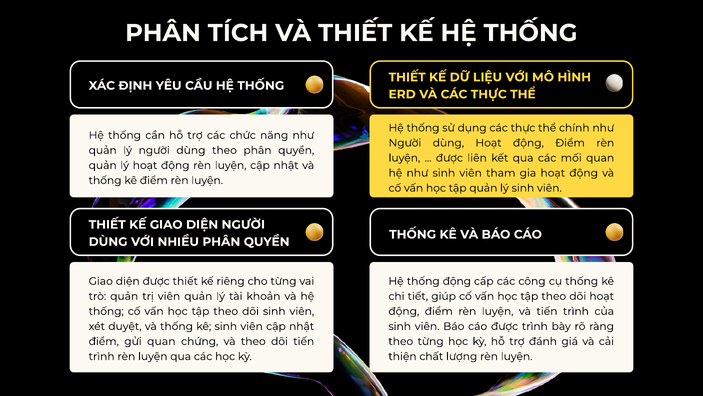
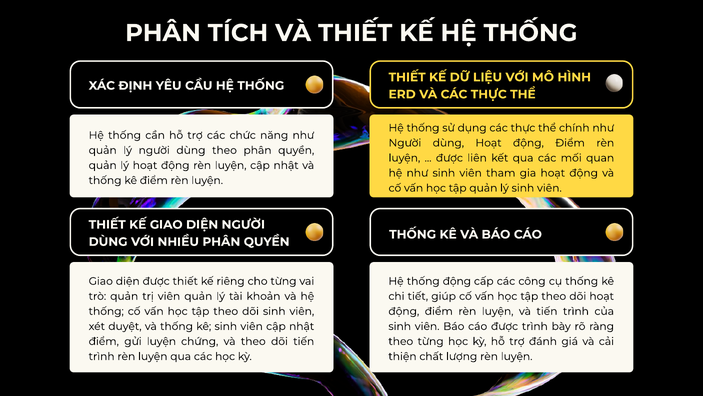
gửi quan: quan -> luyện
